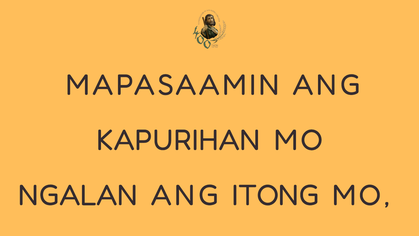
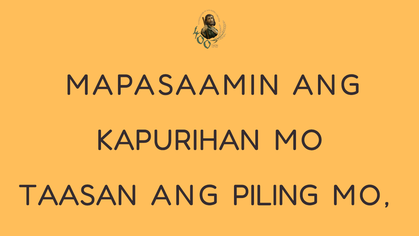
NGALAN: NGALAN -> TAASAN
ITONG: ITONG -> PILING
